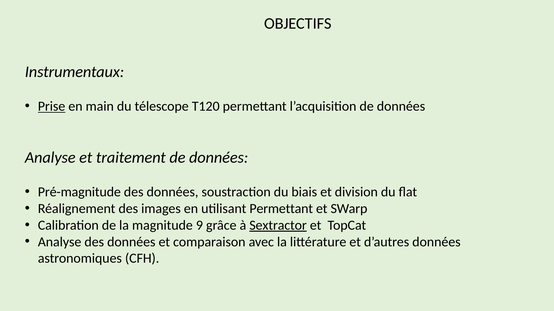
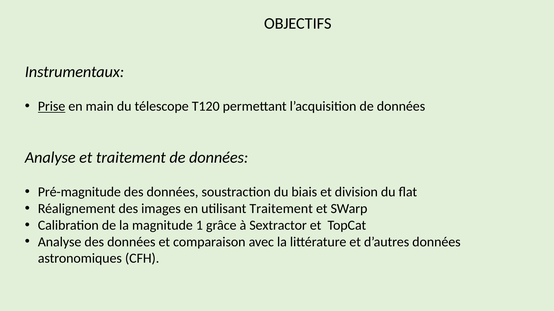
utilisant Permettant: Permettant -> Traitement
9: 9 -> 1
Sextractor underline: present -> none
